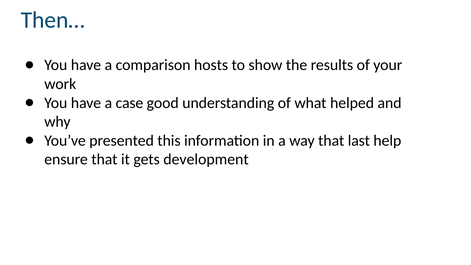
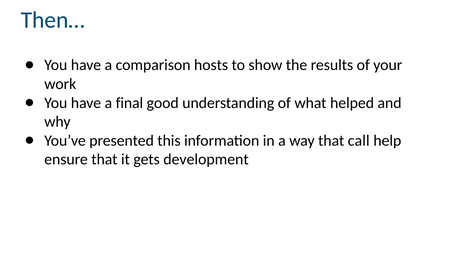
case: case -> final
last: last -> call
